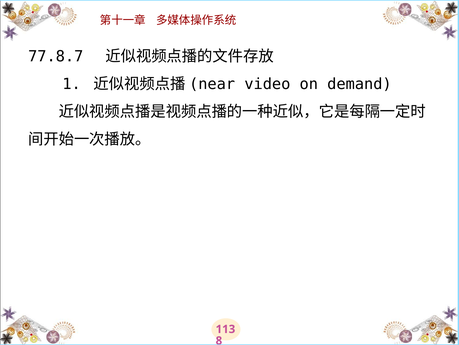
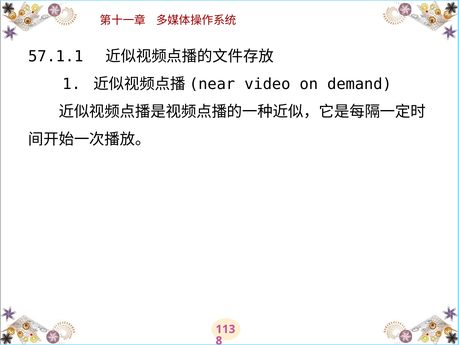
77.8.7: 77.8.7 -> 57.1.1
